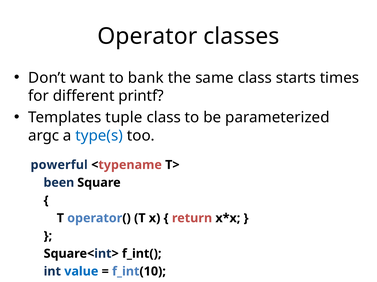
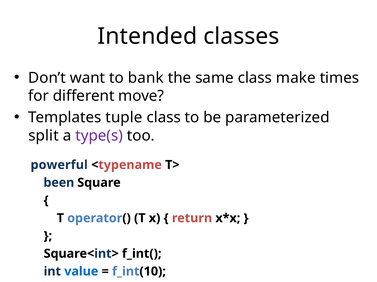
Operator: Operator -> Intended
starts: starts -> make
printf: printf -> move
argc: argc -> split
type(s colour: blue -> purple
